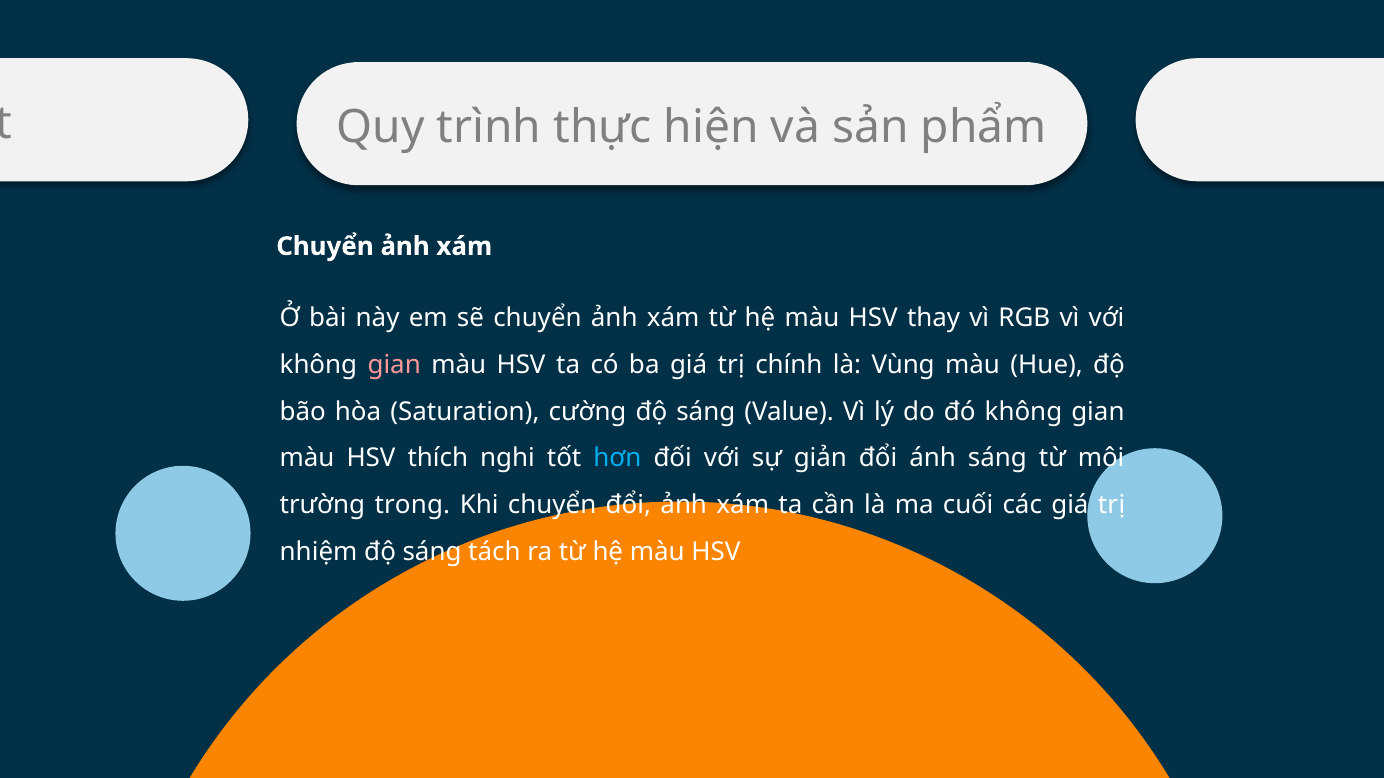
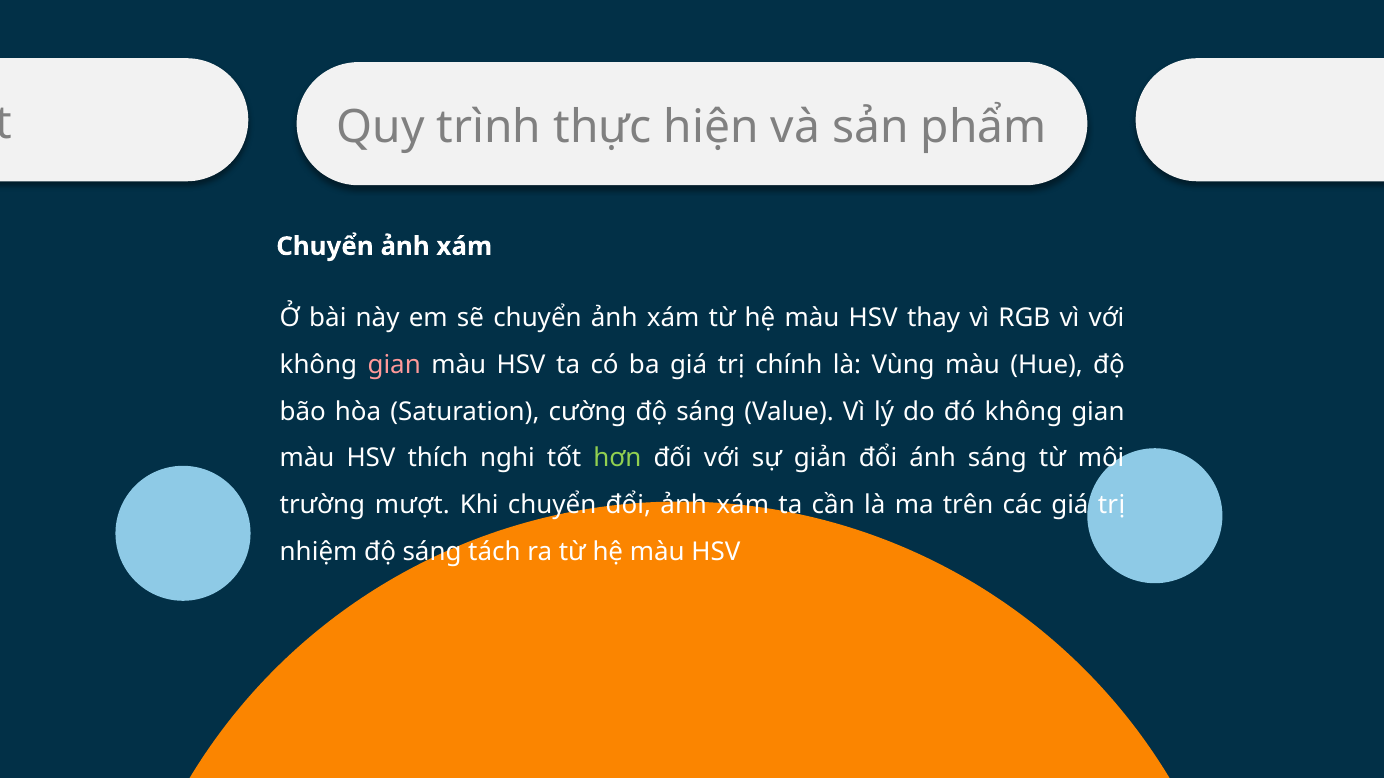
hơn colour: light blue -> light green
trong: trong -> mượt
cuối: cuối -> trên
